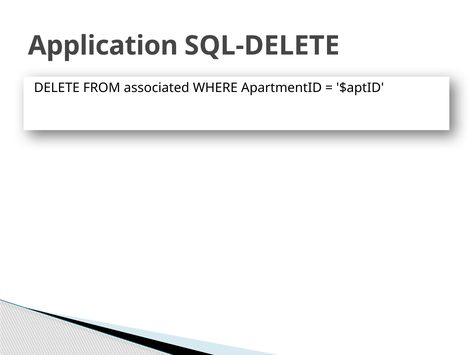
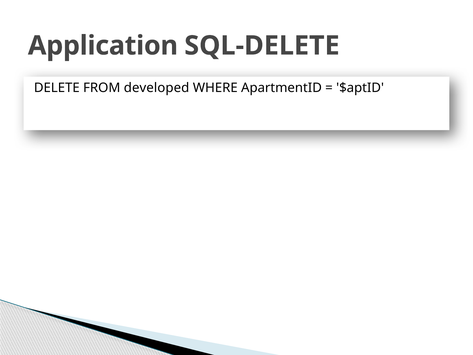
associated: associated -> developed
